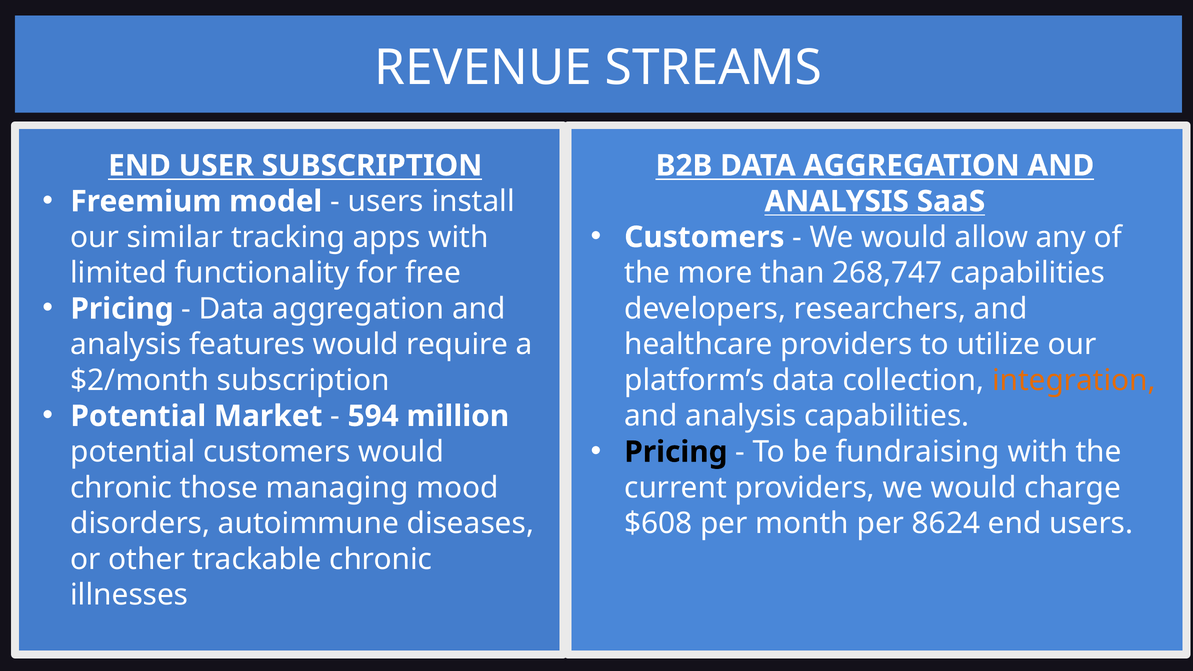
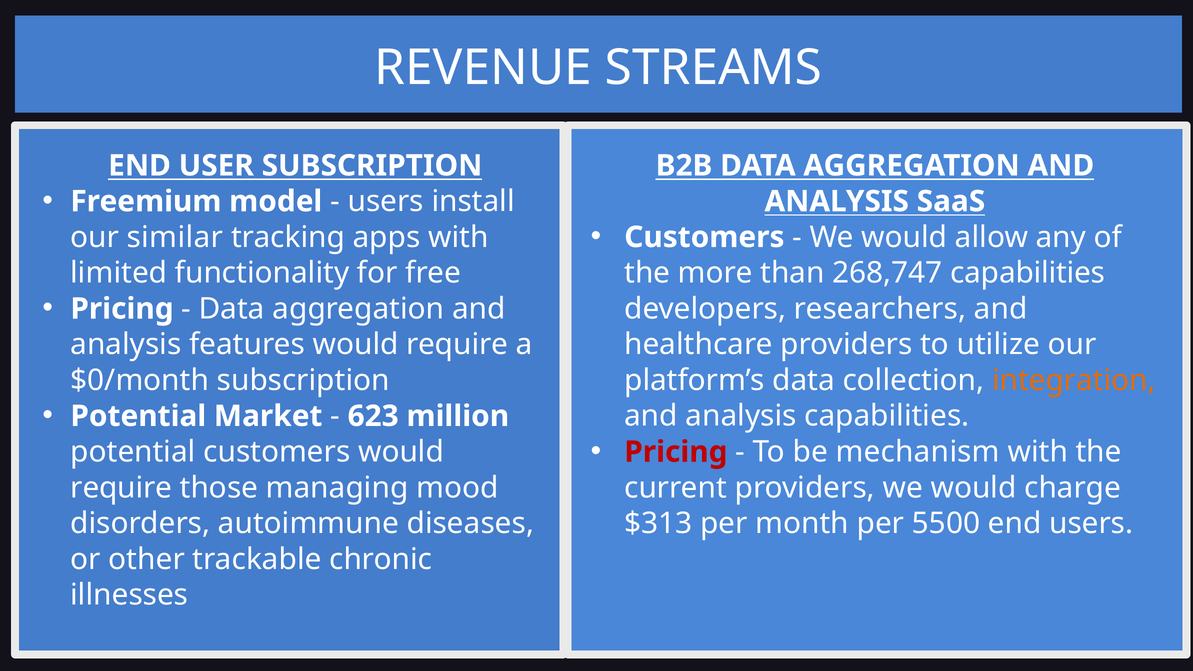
$2/month: $2/month -> $0/month
594: 594 -> 623
Pricing at (676, 452) colour: black -> red
fundraising: fundraising -> mechanism
chronic at (121, 488): chronic -> require
$608: $608 -> $313
8624: 8624 -> 5500
